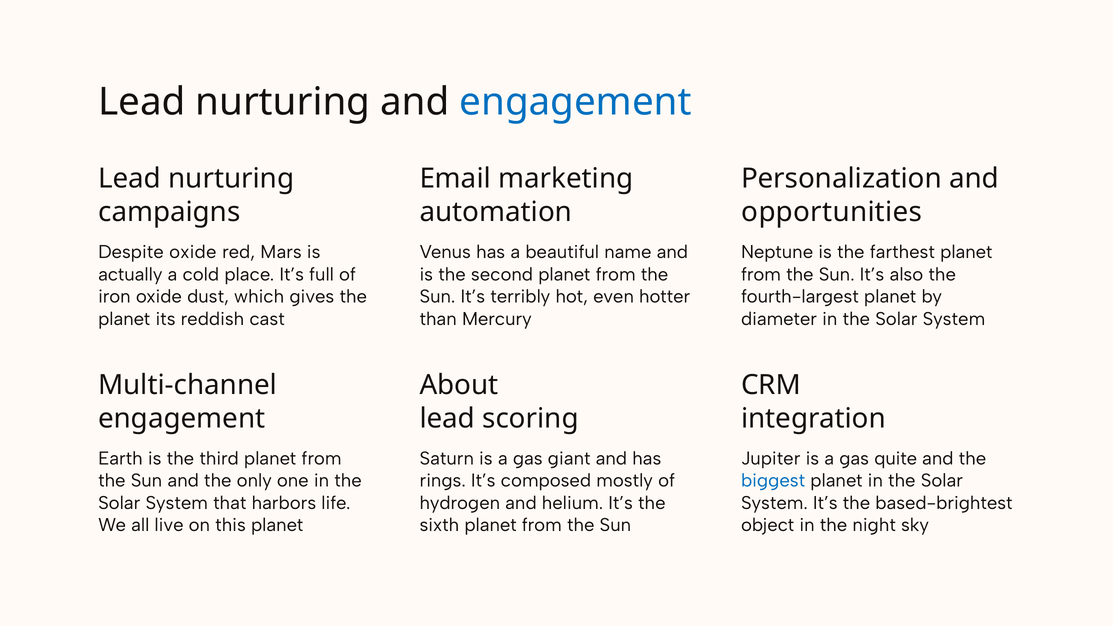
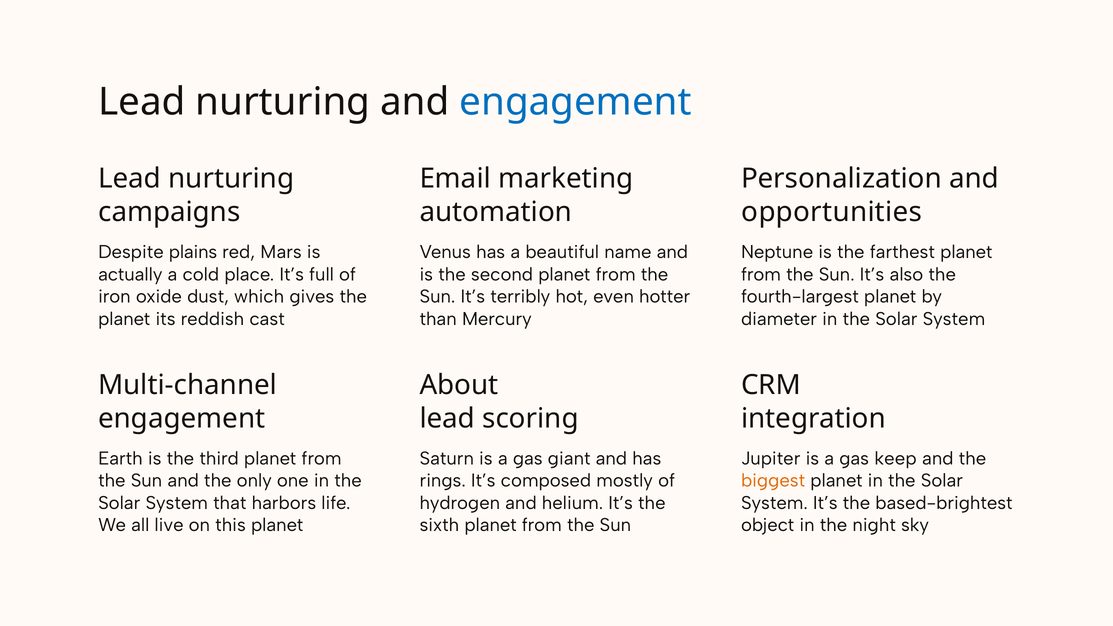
Despite oxide: oxide -> plains
quite: quite -> keep
biggest colour: blue -> orange
